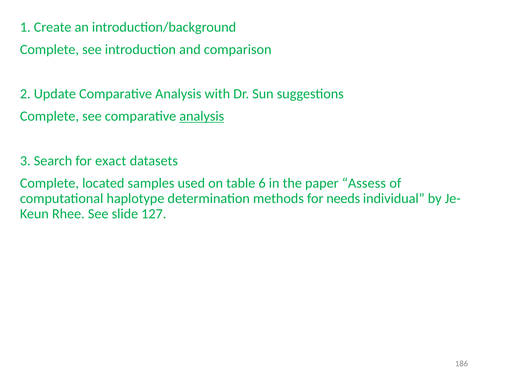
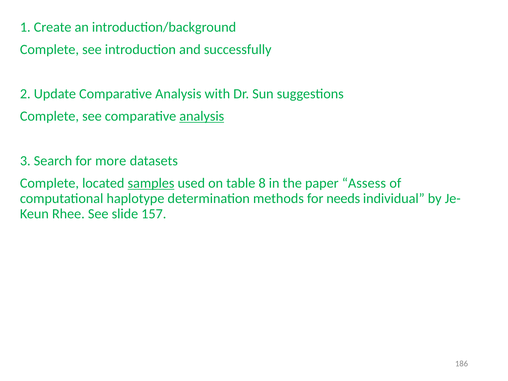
comparison: comparison -> successfully
exact: exact -> more
samples underline: none -> present
6: 6 -> 8
127: 127 -> 157
